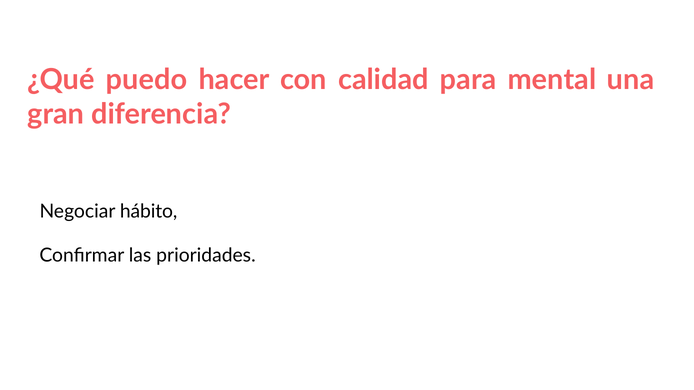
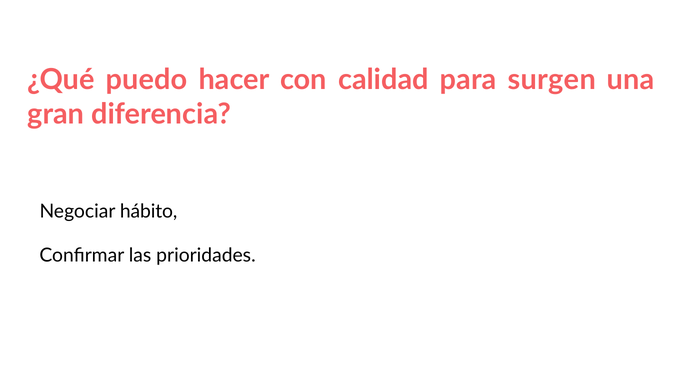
mental: mental -> surgen
